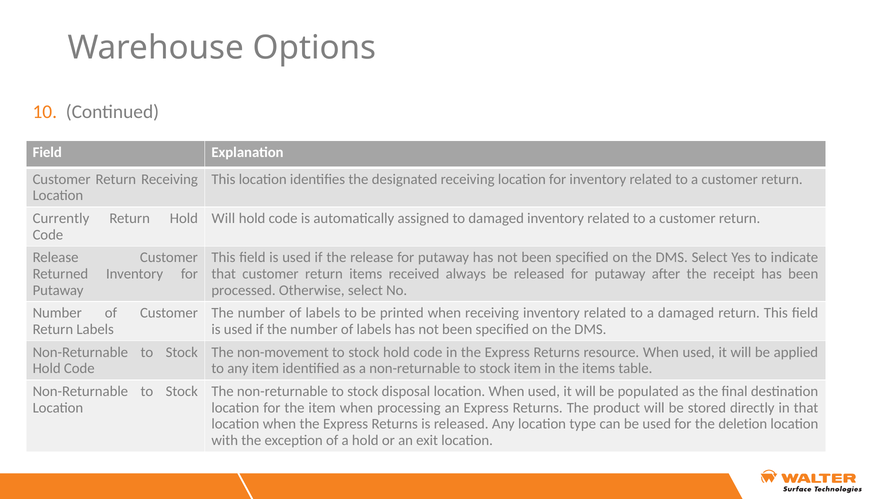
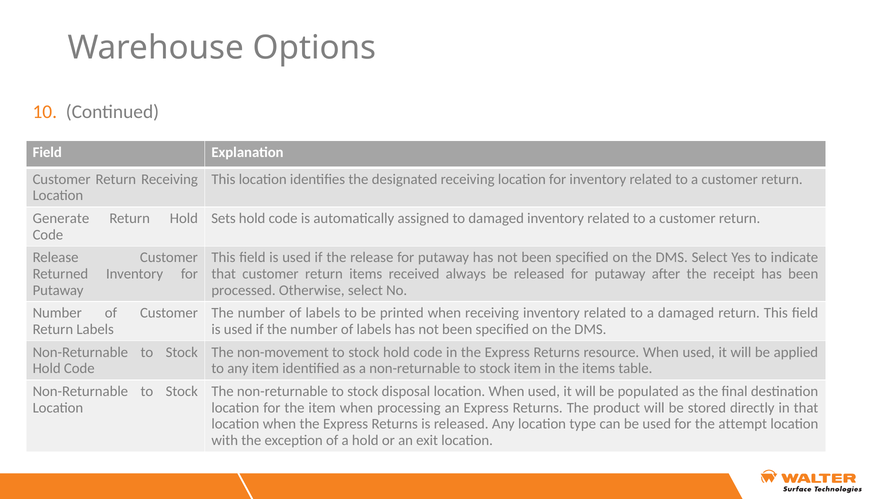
Currently: Currently -> Generate
Will at (223, 218): Will -> Sets
deletion: deletion -> attempt
